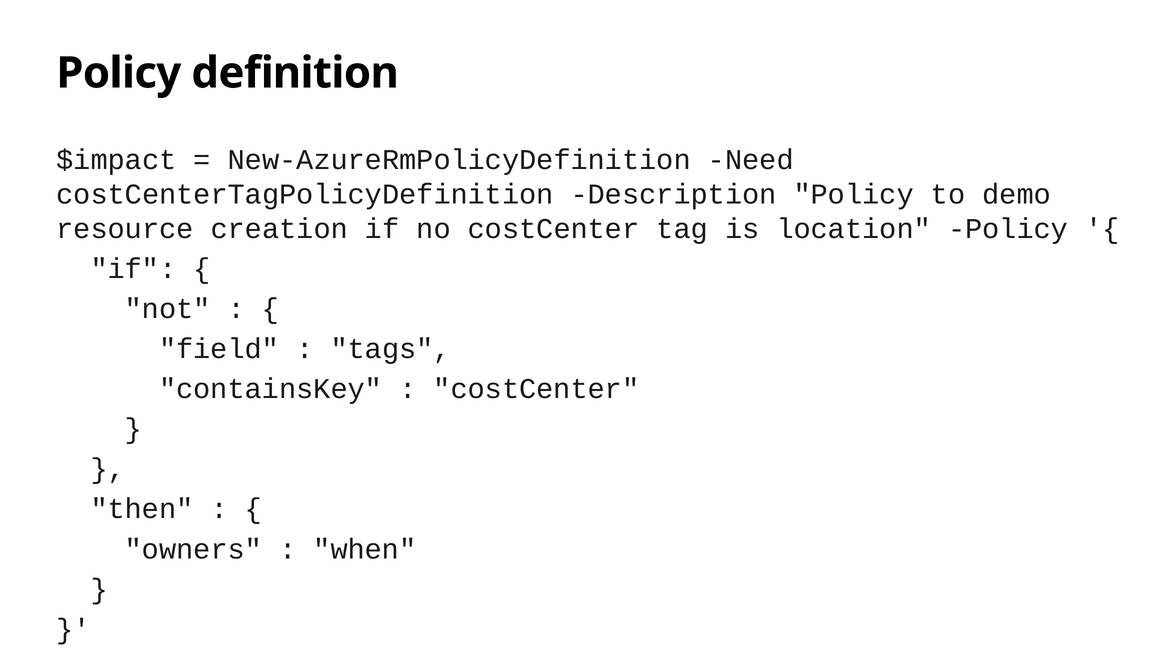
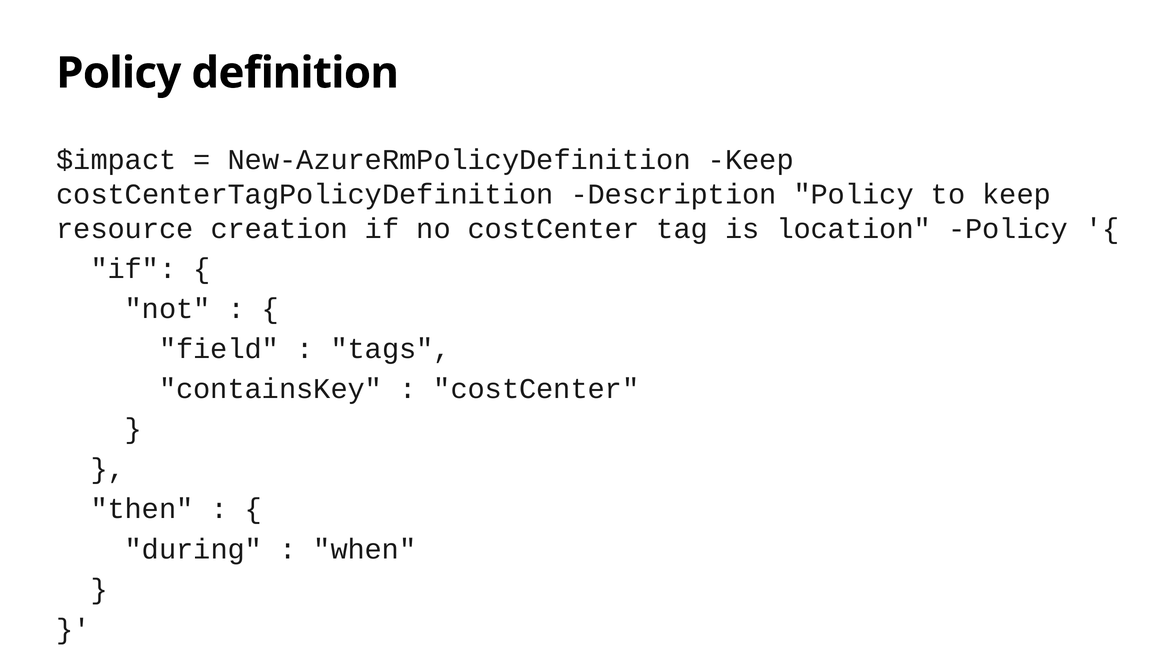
New-AzureRmPolicyDefinition Need: Need -> Keep
to demo: demo -> keep
owners: owners -> during
